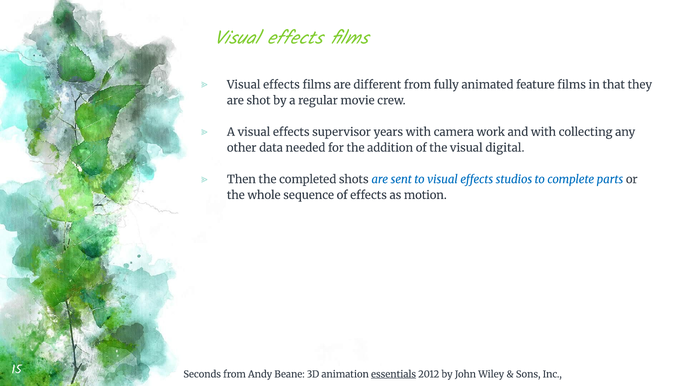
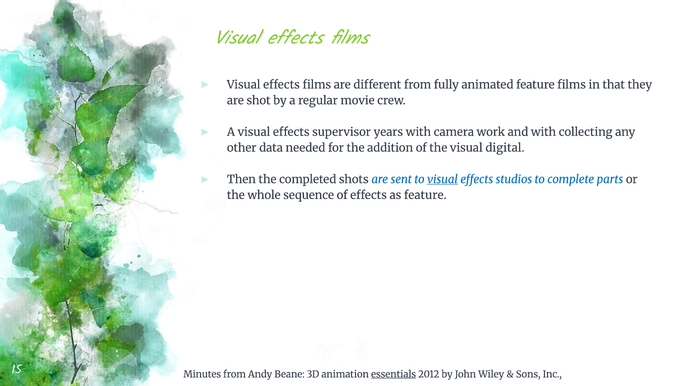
visual at (442, 179) underline: none -> present
as motion: motion -> feature
Seconds: Seconds -> Minutes
